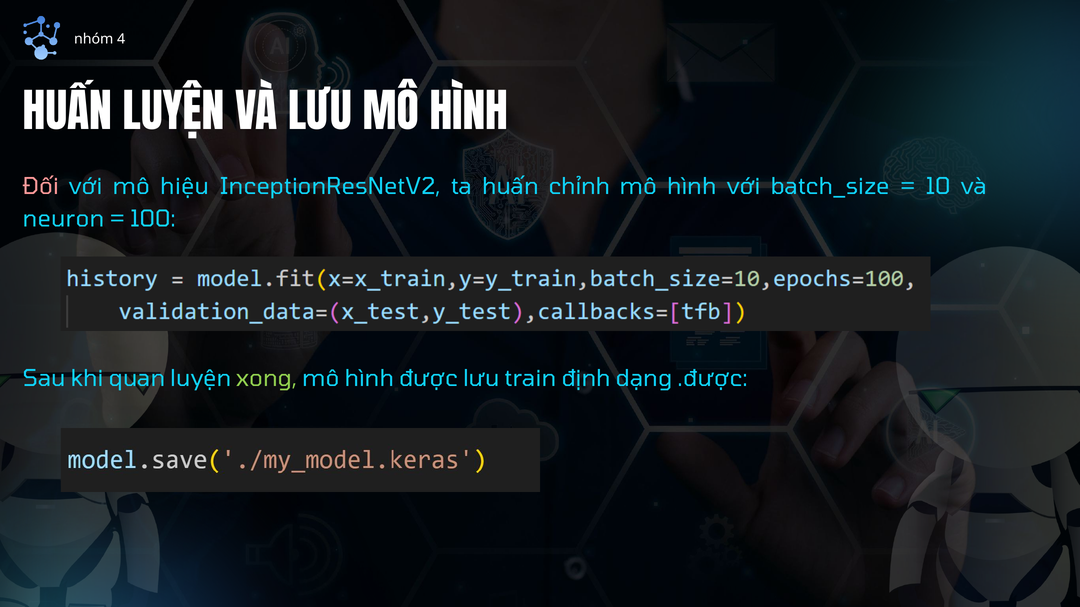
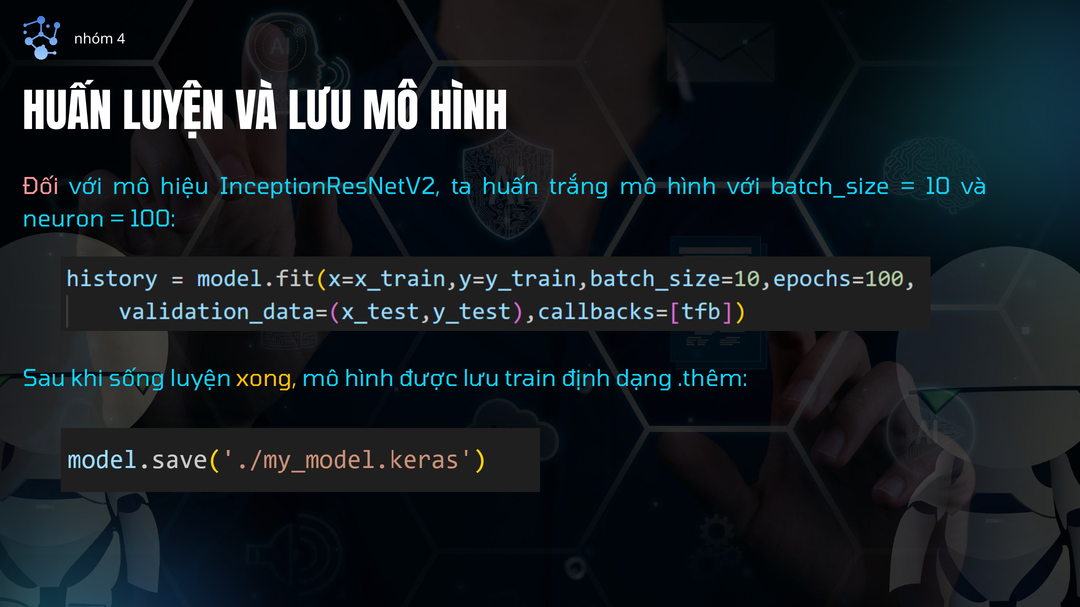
chỉnh: chỉnh -> trắng
quan: quan -> sống
xong colour: light green -> yellow
.được: .được -> .thêm
